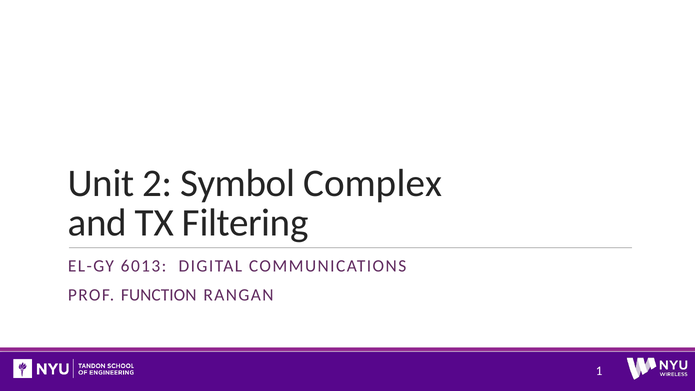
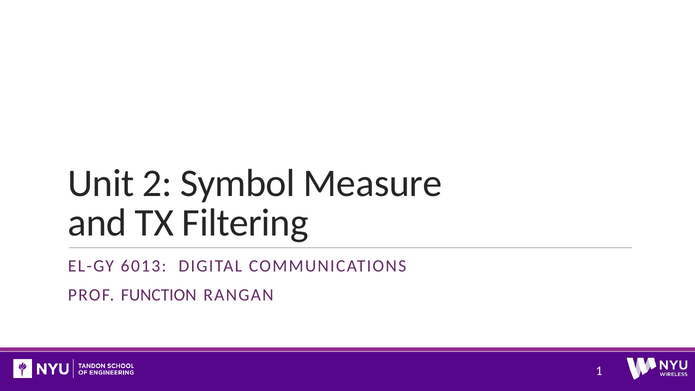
Complex: Complex -> Measure
